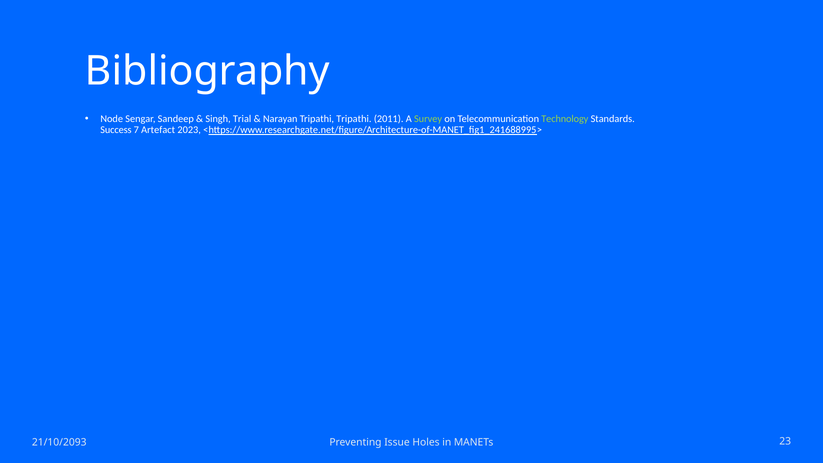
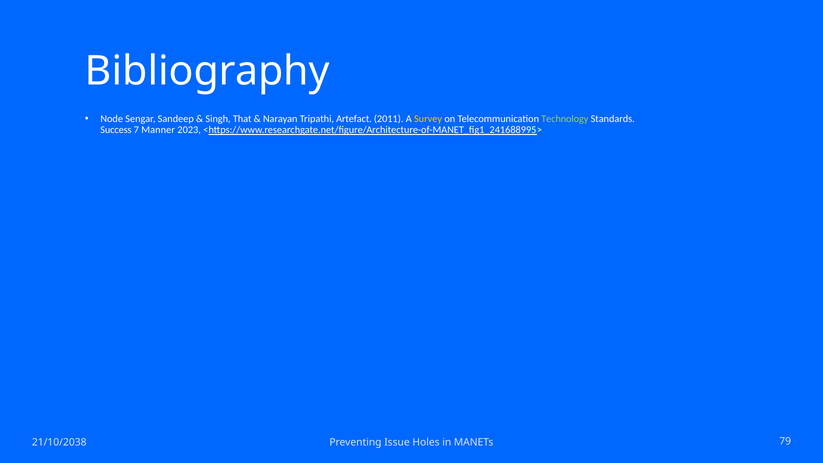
Trial: Trial -> That
Tripathi Tripathi: Tripathi -> Artefact
Survey colour: light green -> yellow
Artefact: Artefact -> Manner
21/10/2093: 21/10/2093 -> 21/10/2038
23: 23 -> 79
